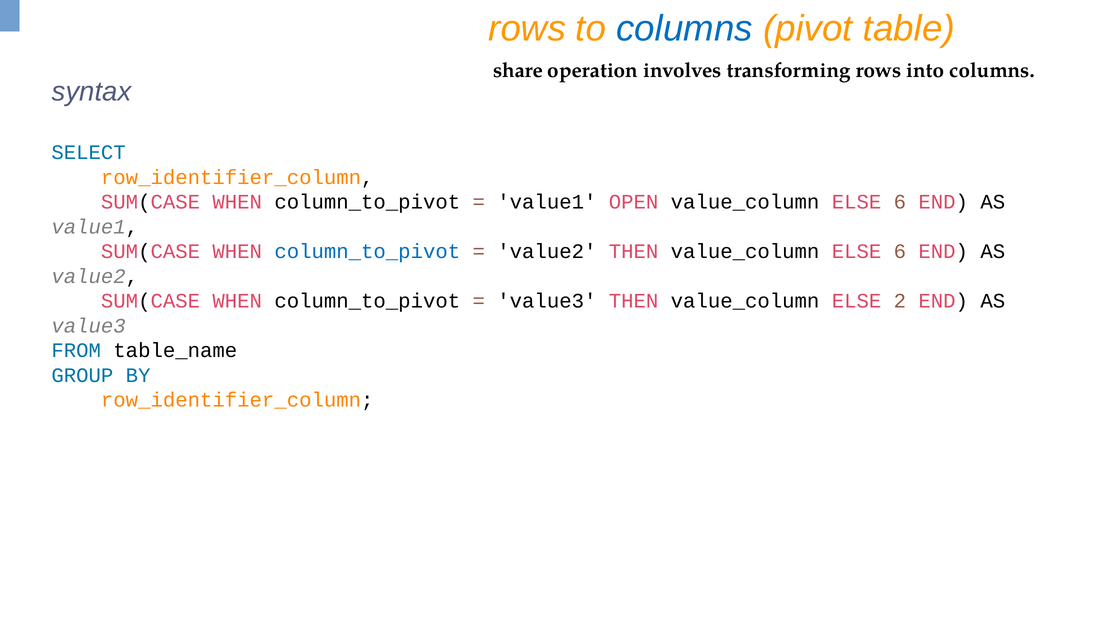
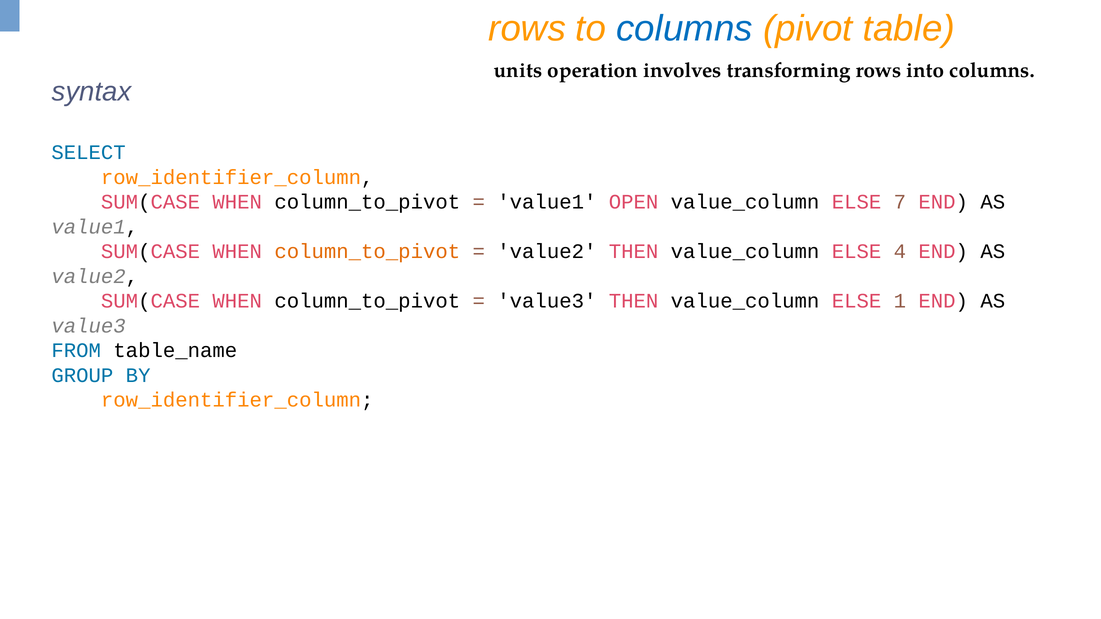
share: share -> units
6 at (900, 202): 6 -> 7
column_to_pivot at (367, 252) colour: blue -> orange
THEN value_column ELSE 6: 6 -> 4
2: 2 -> 1
